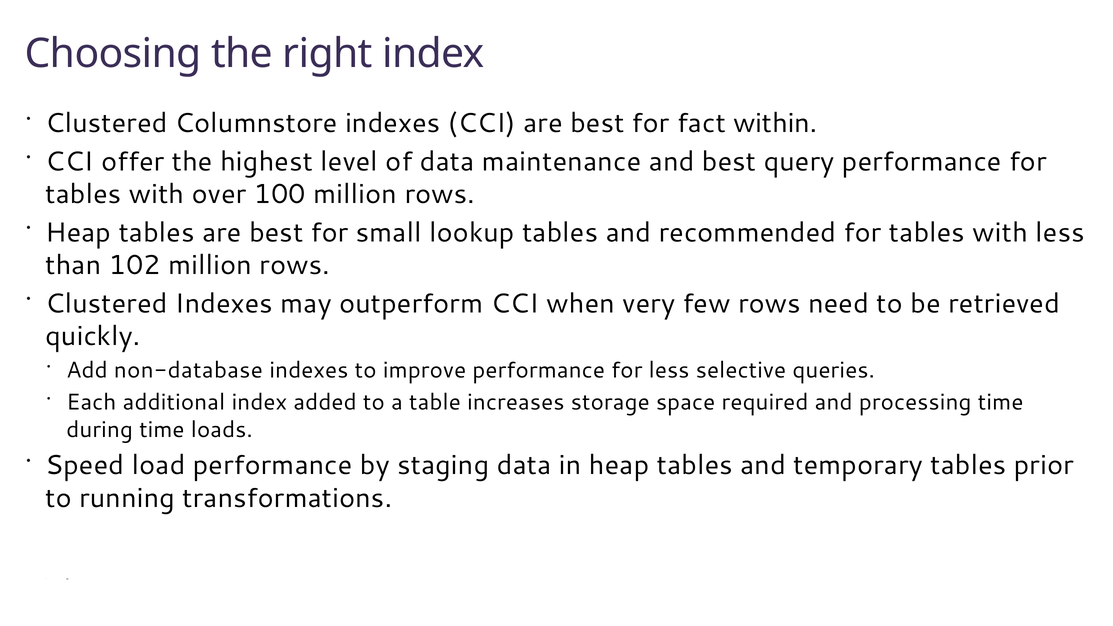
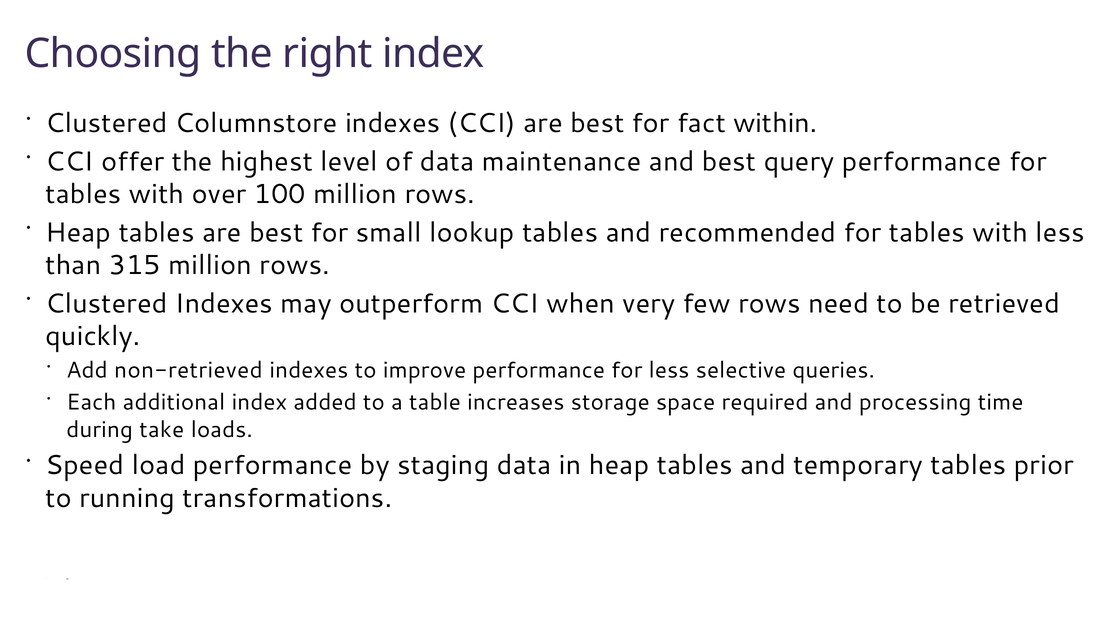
102: 102 -> 315
non-database: non-database -> non-retrieved
during time: time -> take
